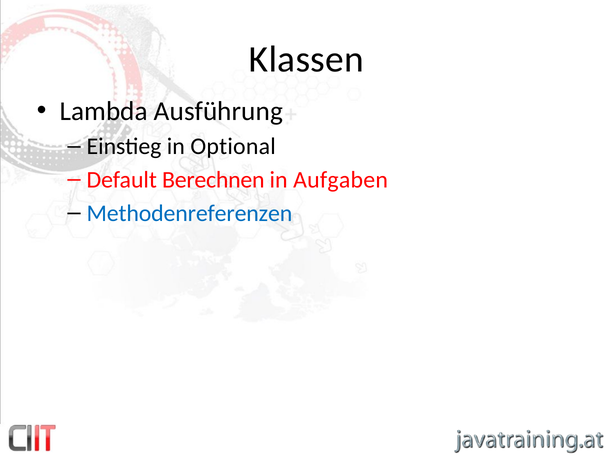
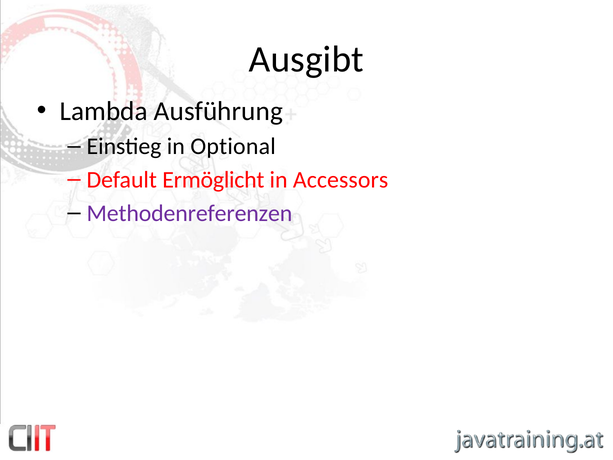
Klassen: Klassen -> Ausgibt
Berechnen: Berechnen -> Ermöglicht
Aufgaben: Aufgaben -> Accessors
Methodenreferenzen colour: blue -> purple
